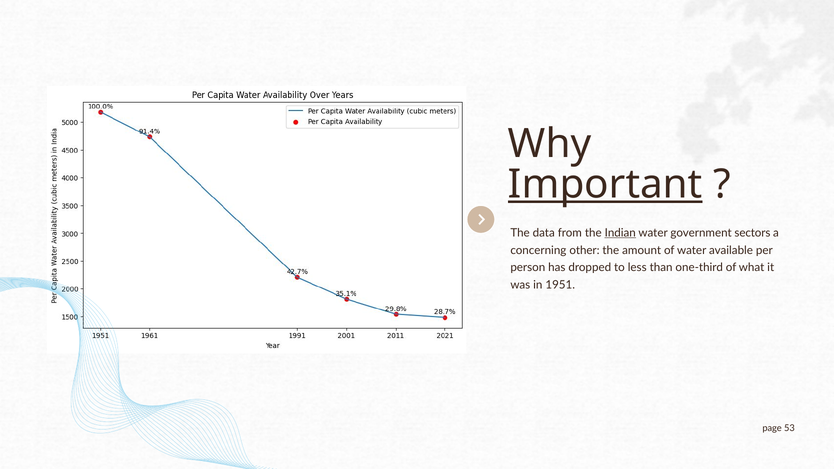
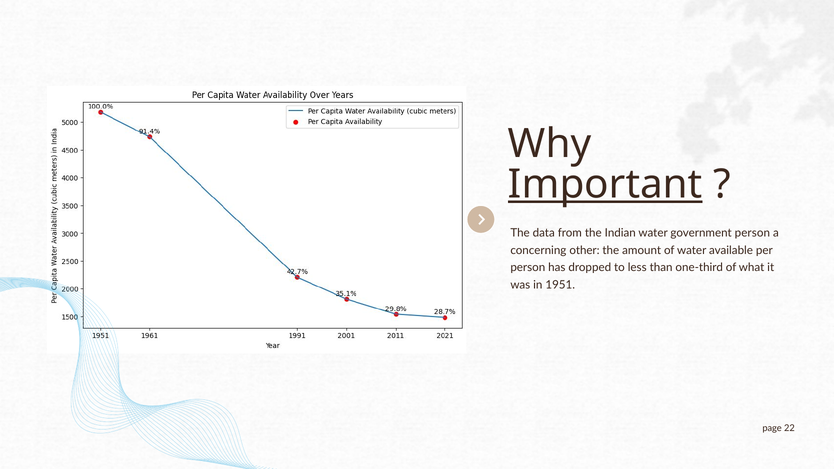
Indian underline: present -> none
government sectors: sectors -> person
53: 53 -> 22
